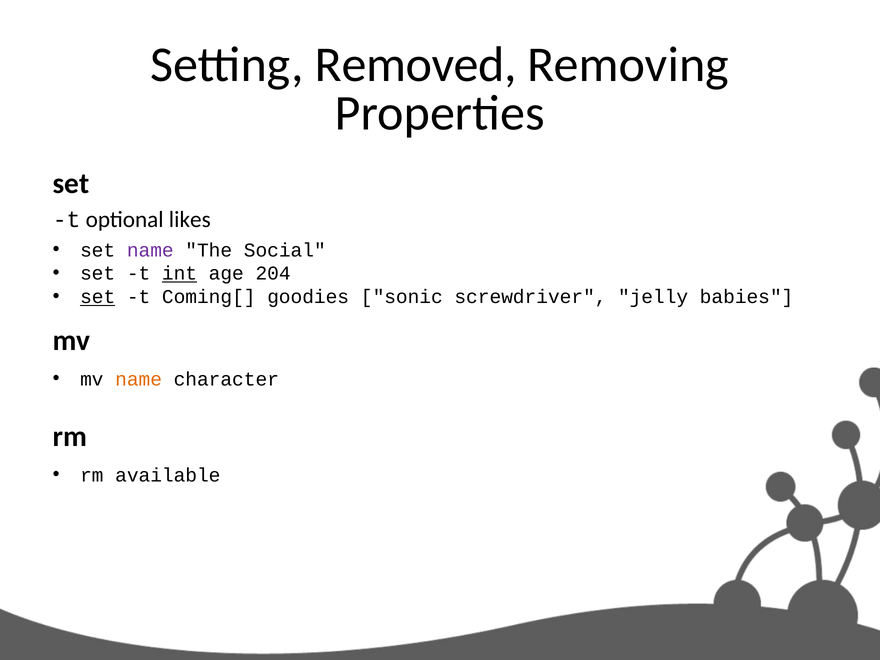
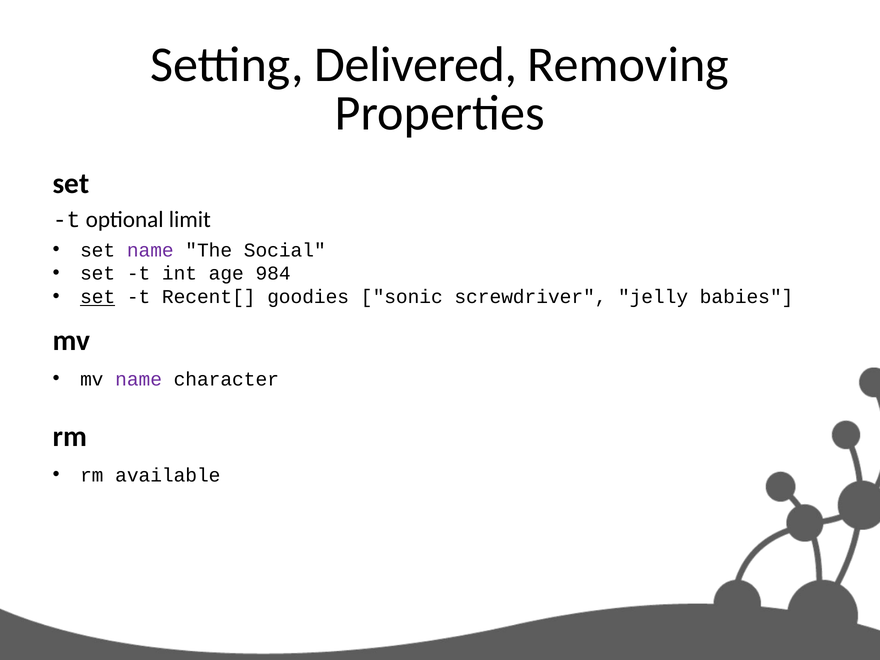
Removed: Removed -> Delivered
likes: likes -> limit
int underline: present -> none
204: 204 -> 984
Coming[: Coming[ -> Recent[
name at (139, 379) colour: orange -> purple
